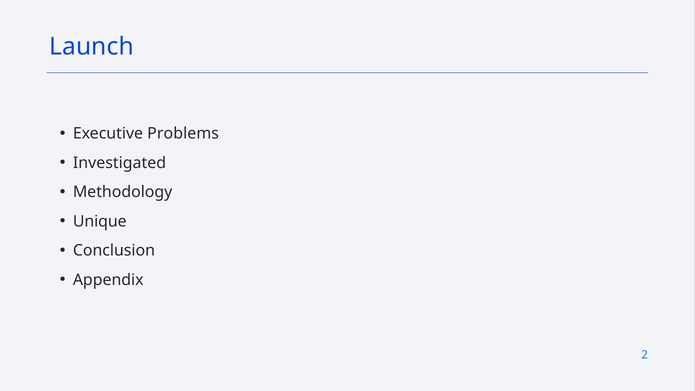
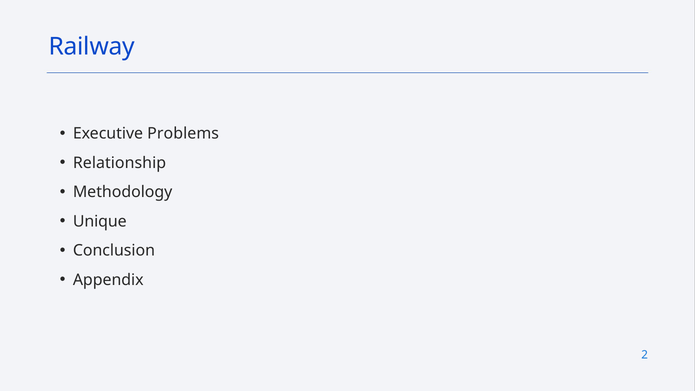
Launch: Launch -> Railway
Investigated: Investigated -> Relationship
